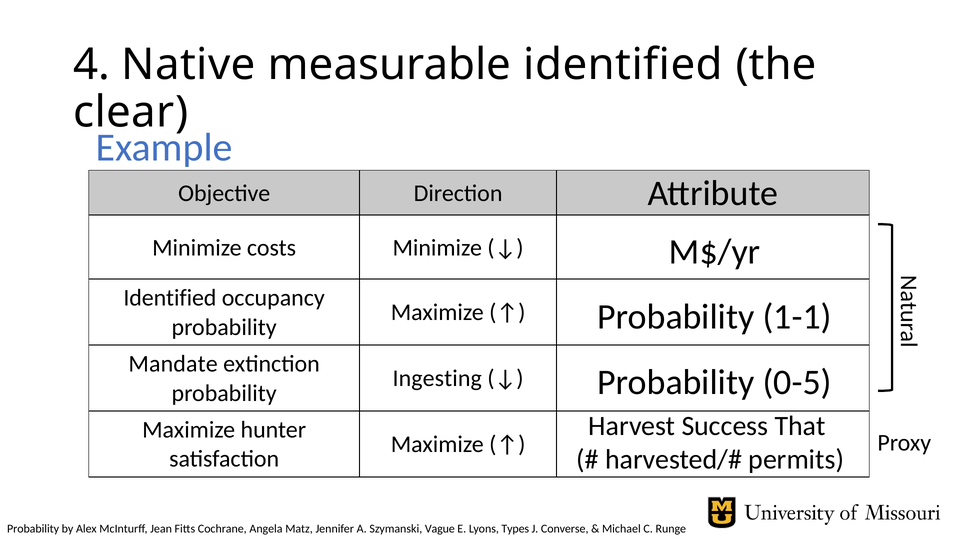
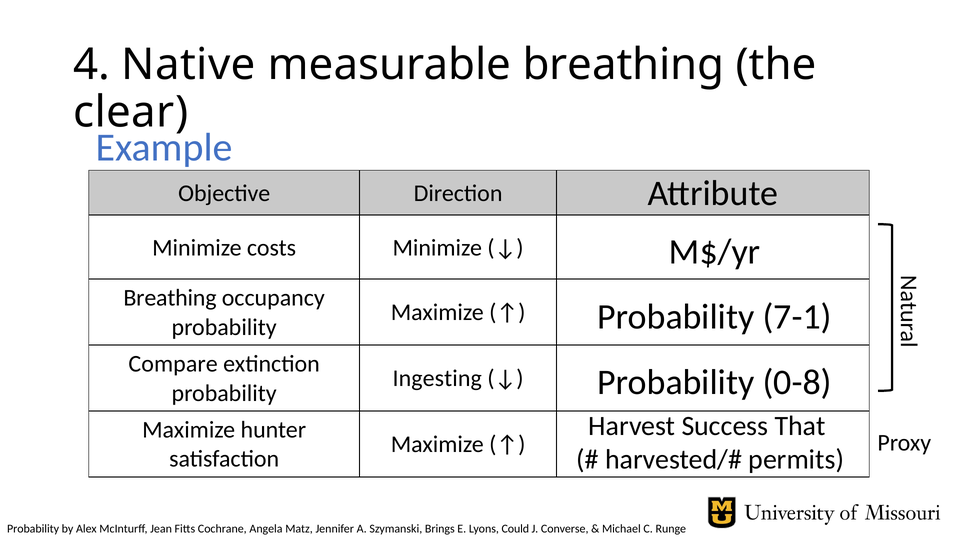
measurable identified: identified -> breathing
Identified at (170, 298): Identified -> Breathing
1-1: 1-1 -> 7-1
Mandate: Mandate -> Compare
0-5: 0-5 -> 0-8
Vague: Vague -> Brings
Types: Types -> Could
